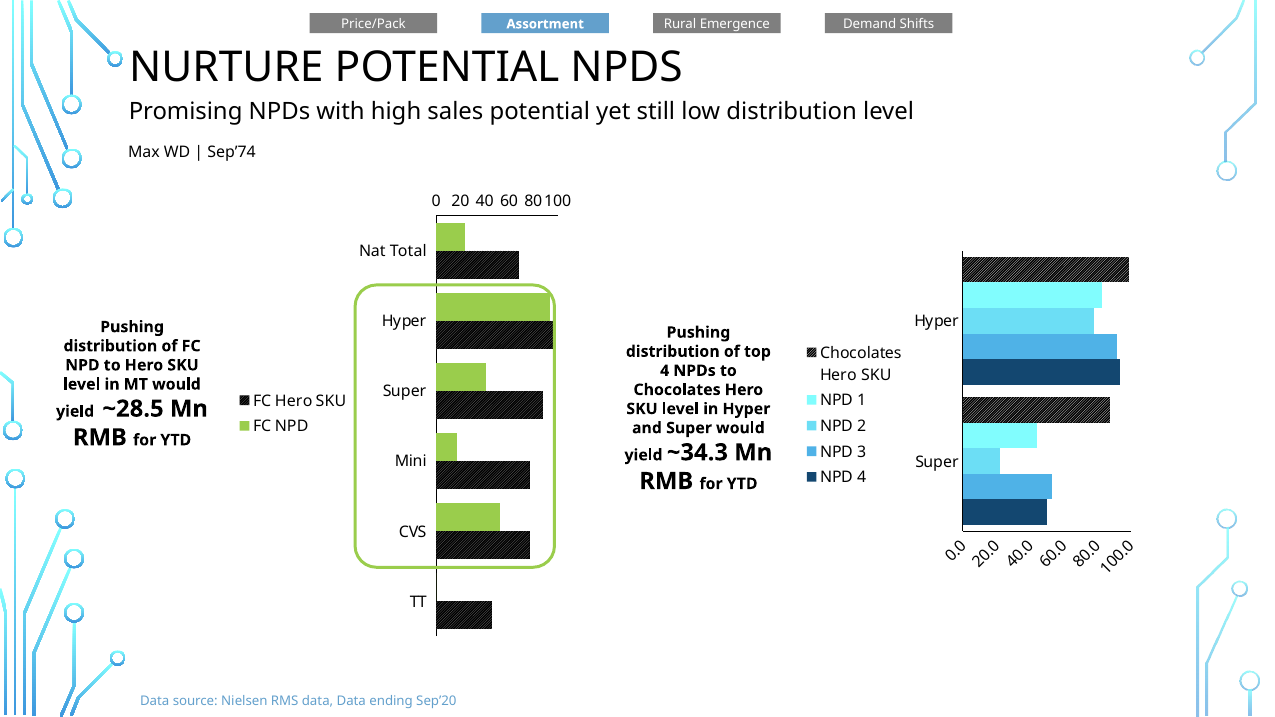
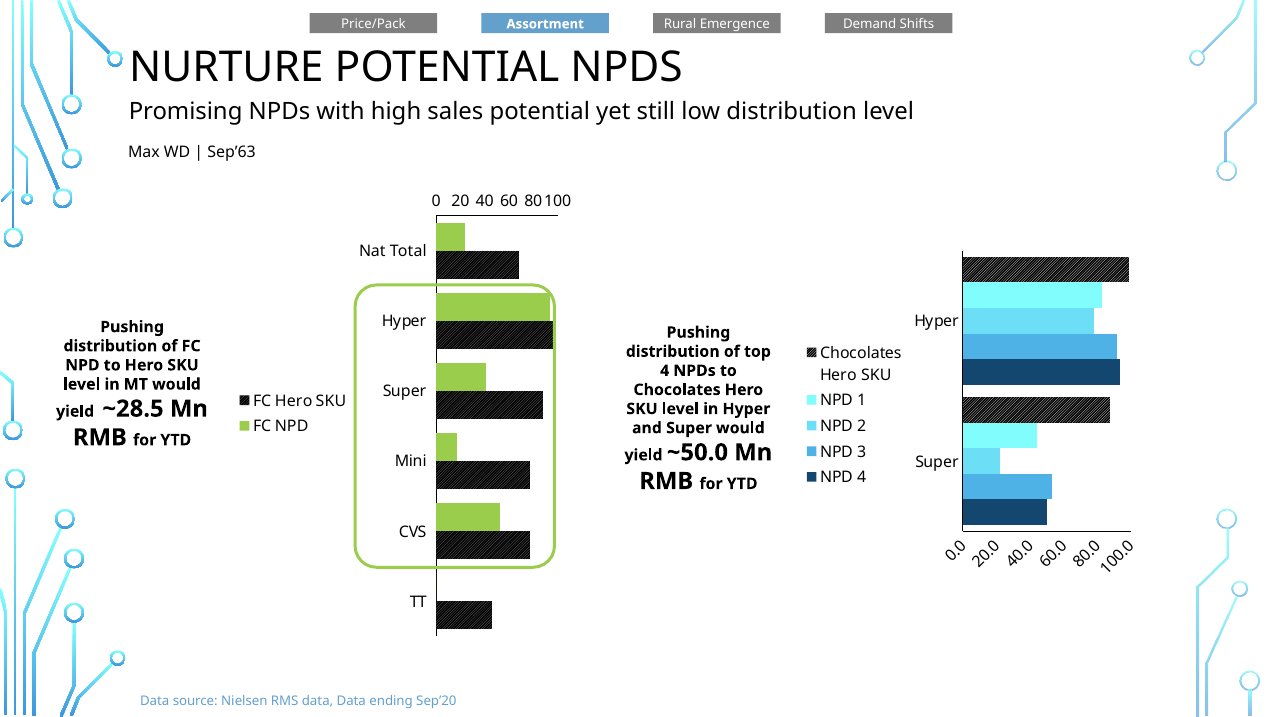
Sep’74: Sep’74 -> Sep’63
~34.3: ~34.3 -> ~50.0
